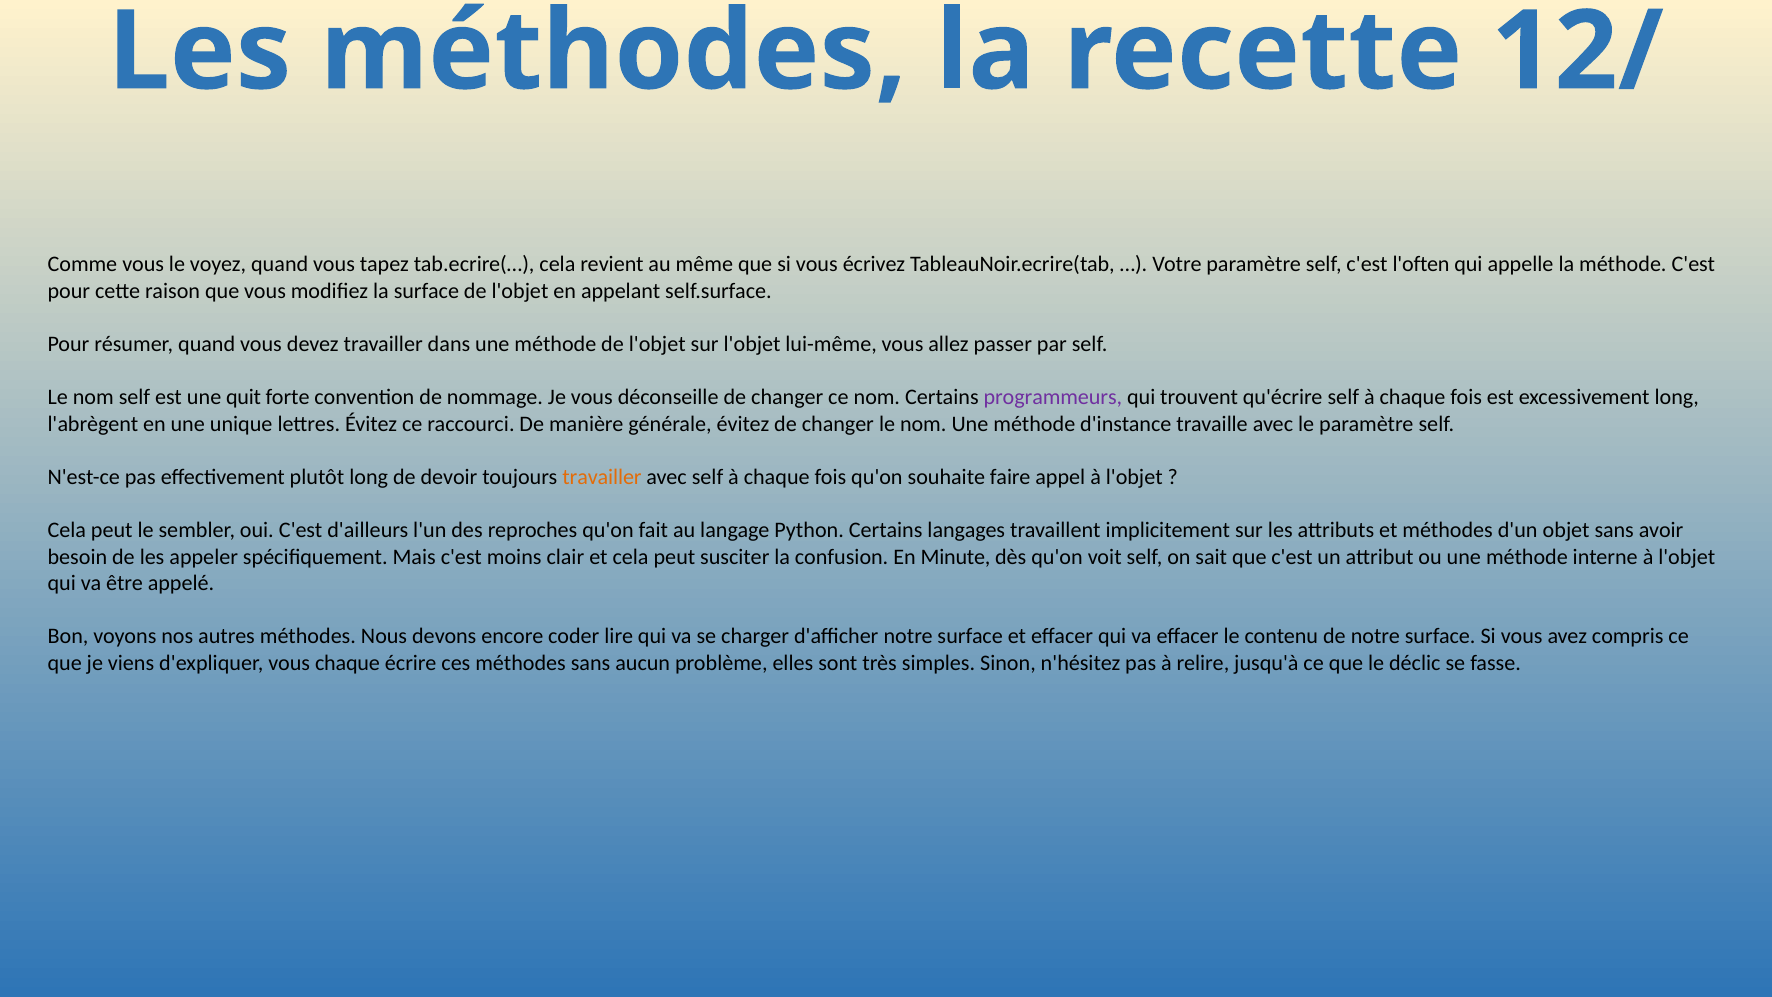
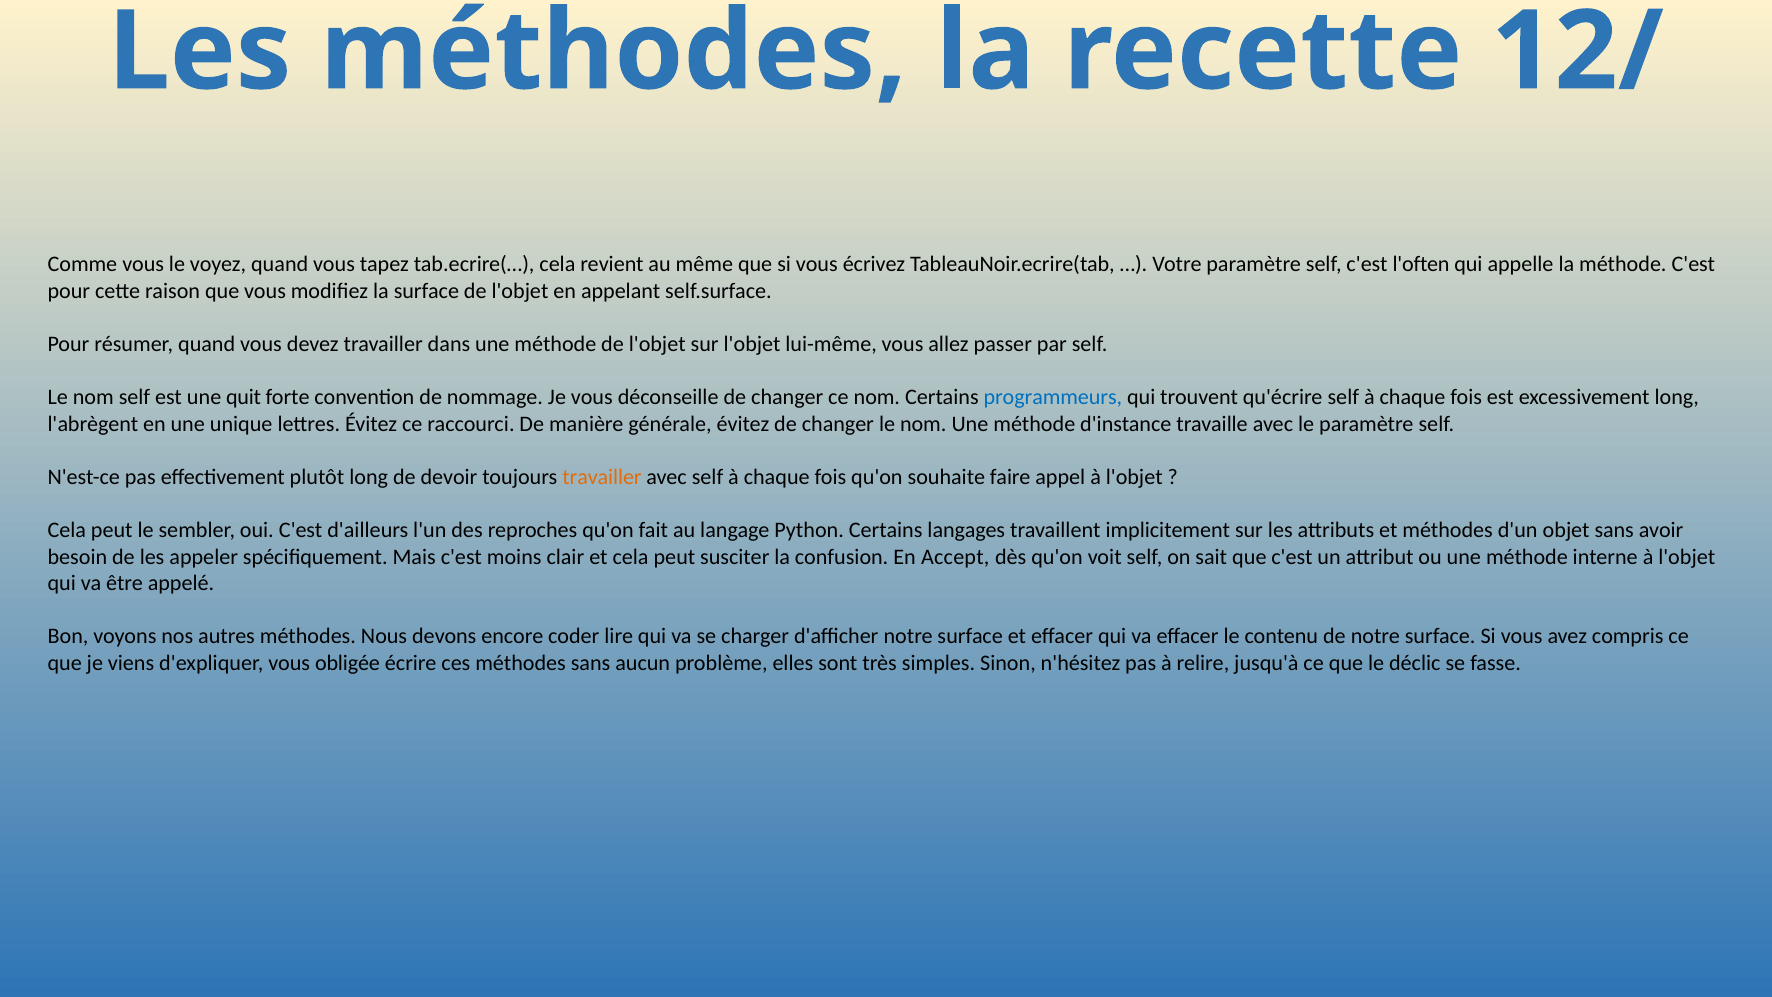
programmeurs colour: purple -> blue
Minute: Minute -> Accept
vous chaque: chaque -> obligée
